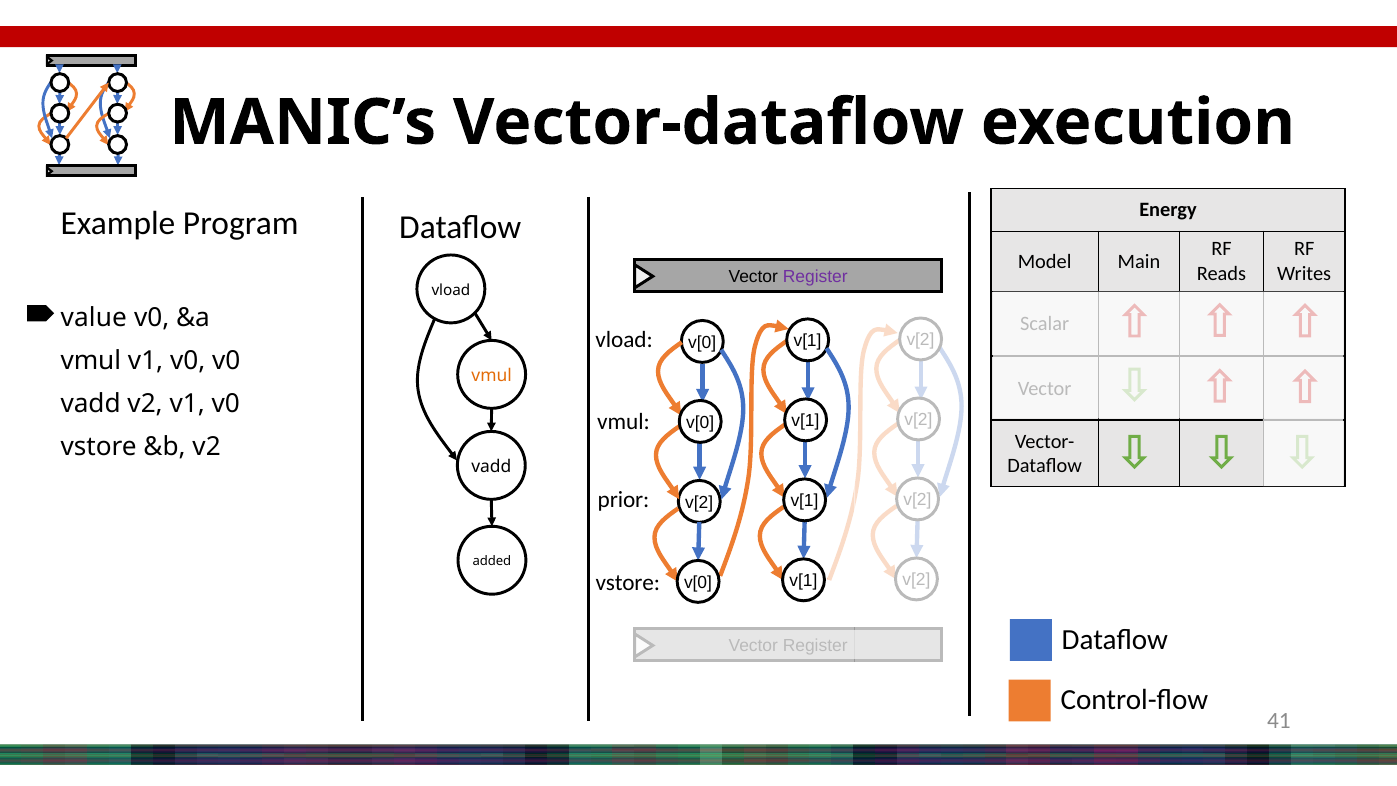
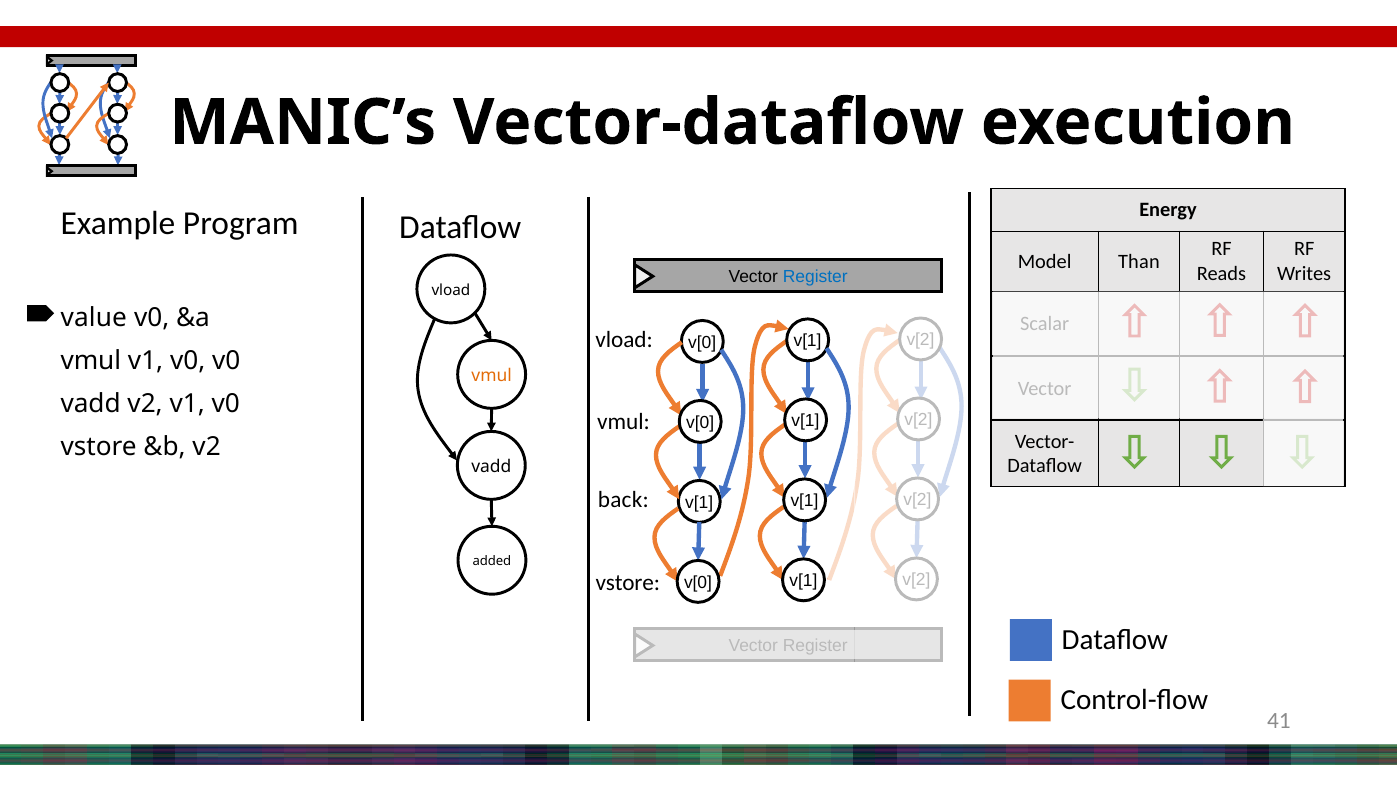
Main: Main -> Than
Register at (815, 277) colour: purple -> blue
prior: prior -> back
v[2 at (699, 502): v[2 -> v[1
